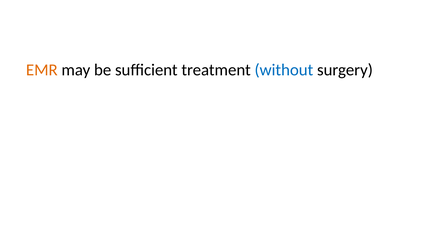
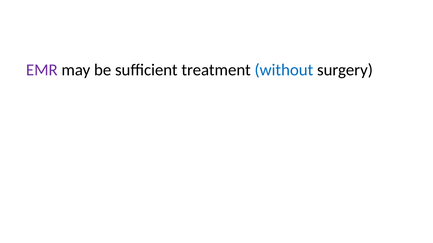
EMR colour: orange -> purple
